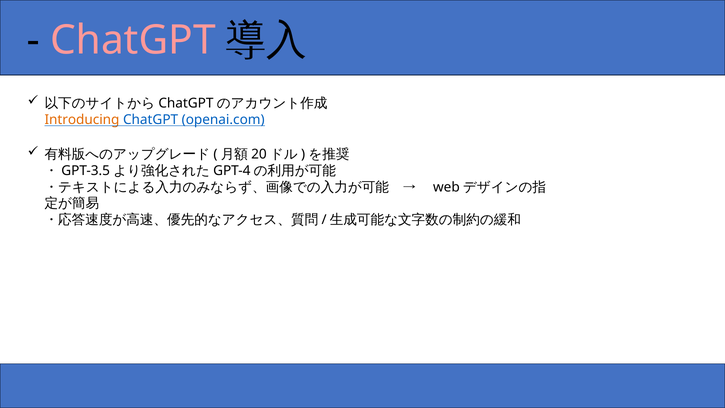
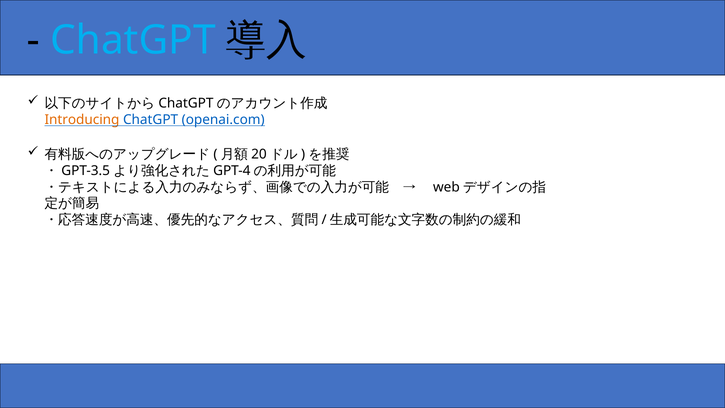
ChatGPT at (133, 40) colour: pink -> light blue
